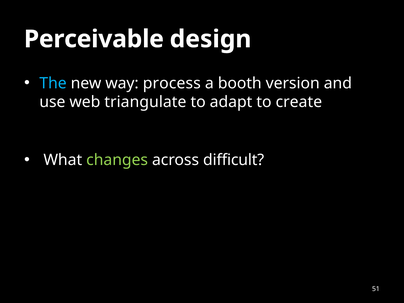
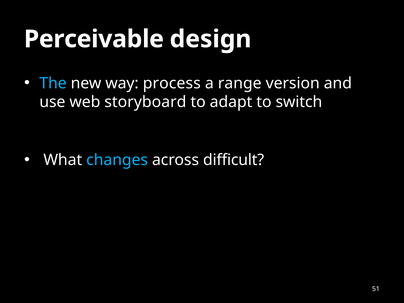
booth: booth -> range
triangulate: triangulate -> storyboard
create: create -> switch
changes colour: light green -> light blue
